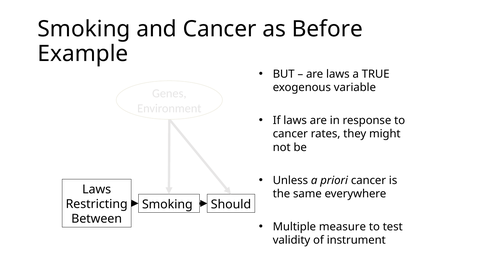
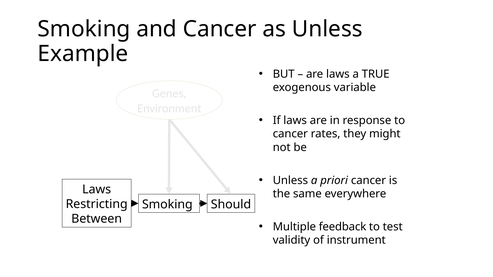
as Before: Before -> Unless
measure: measure -> feedback
